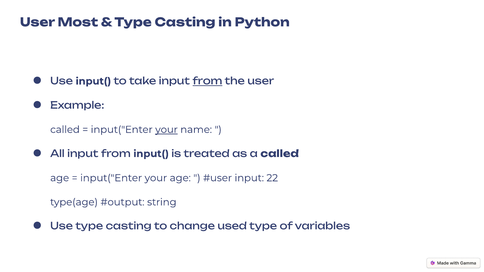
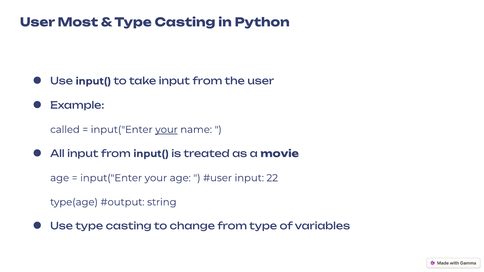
from at (207, 81) underline: present -> none
a called: called -> movie
change used: used -> from
